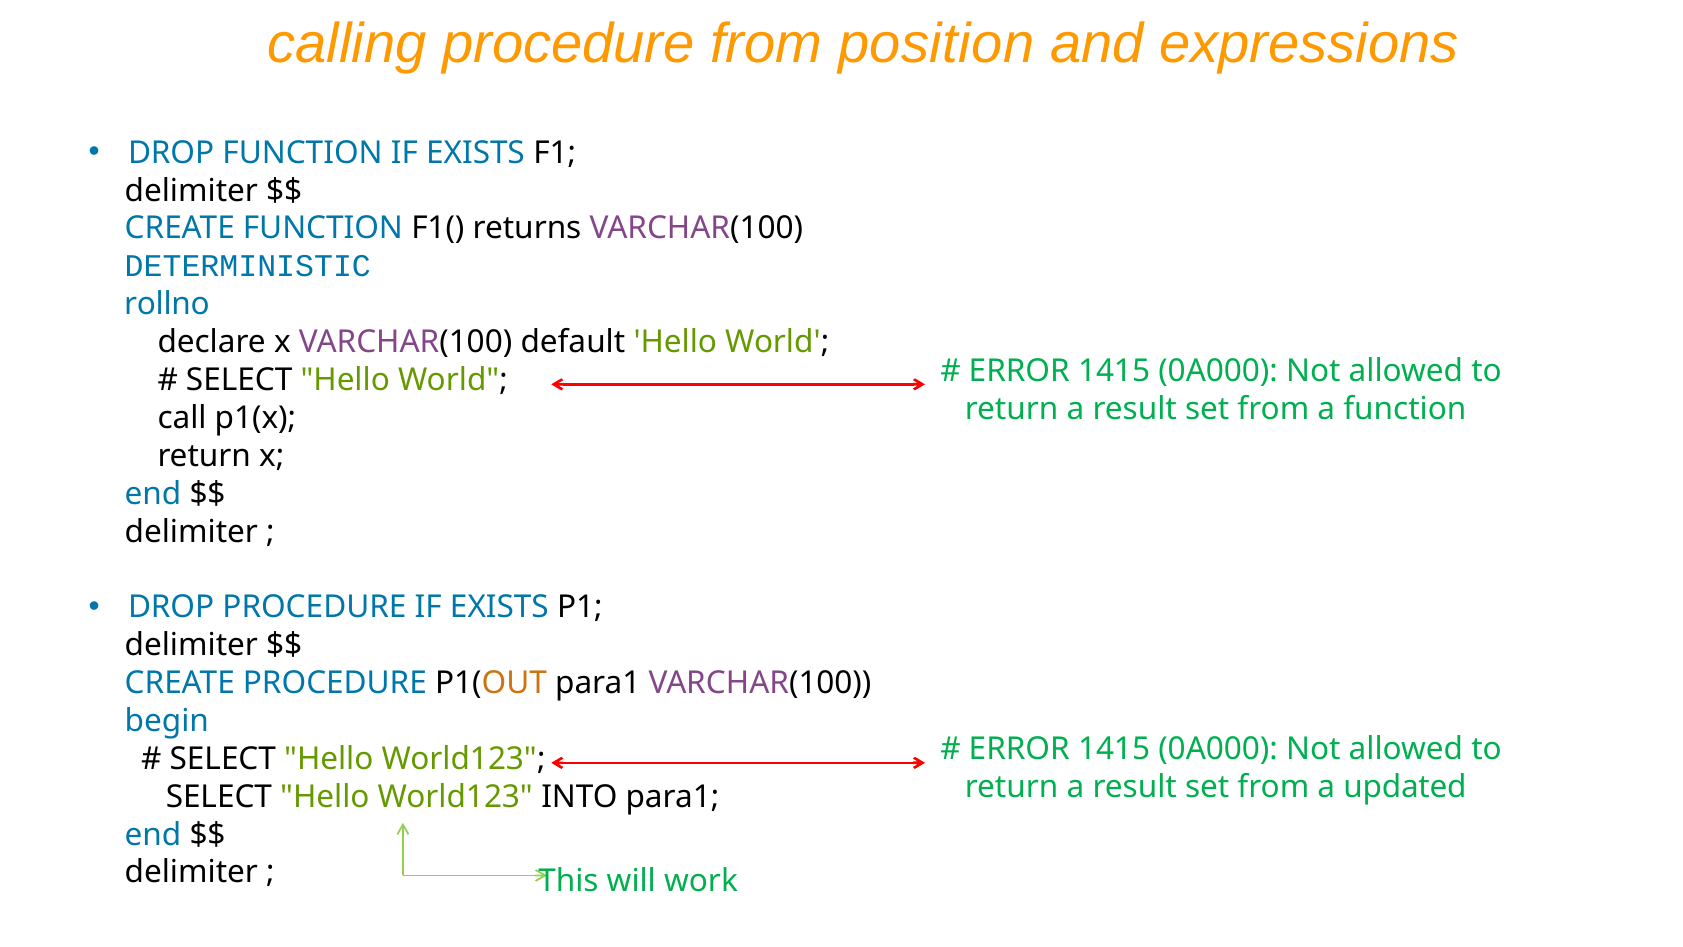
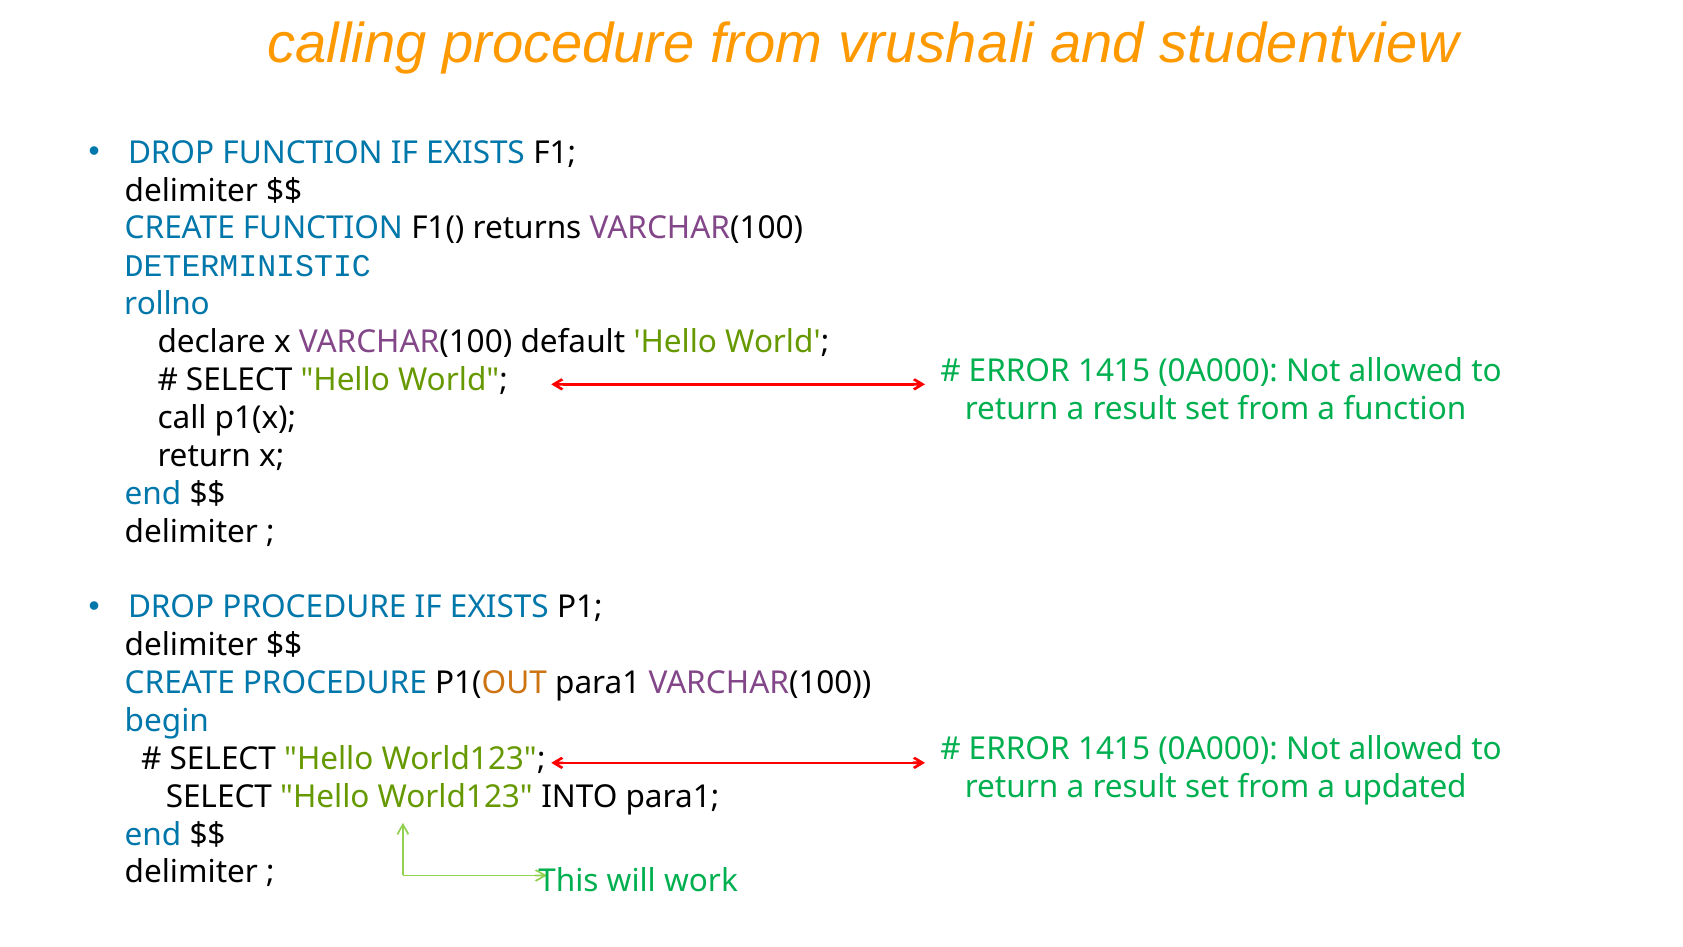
position: position -> vrushali
expressions: expressions -> studentview
